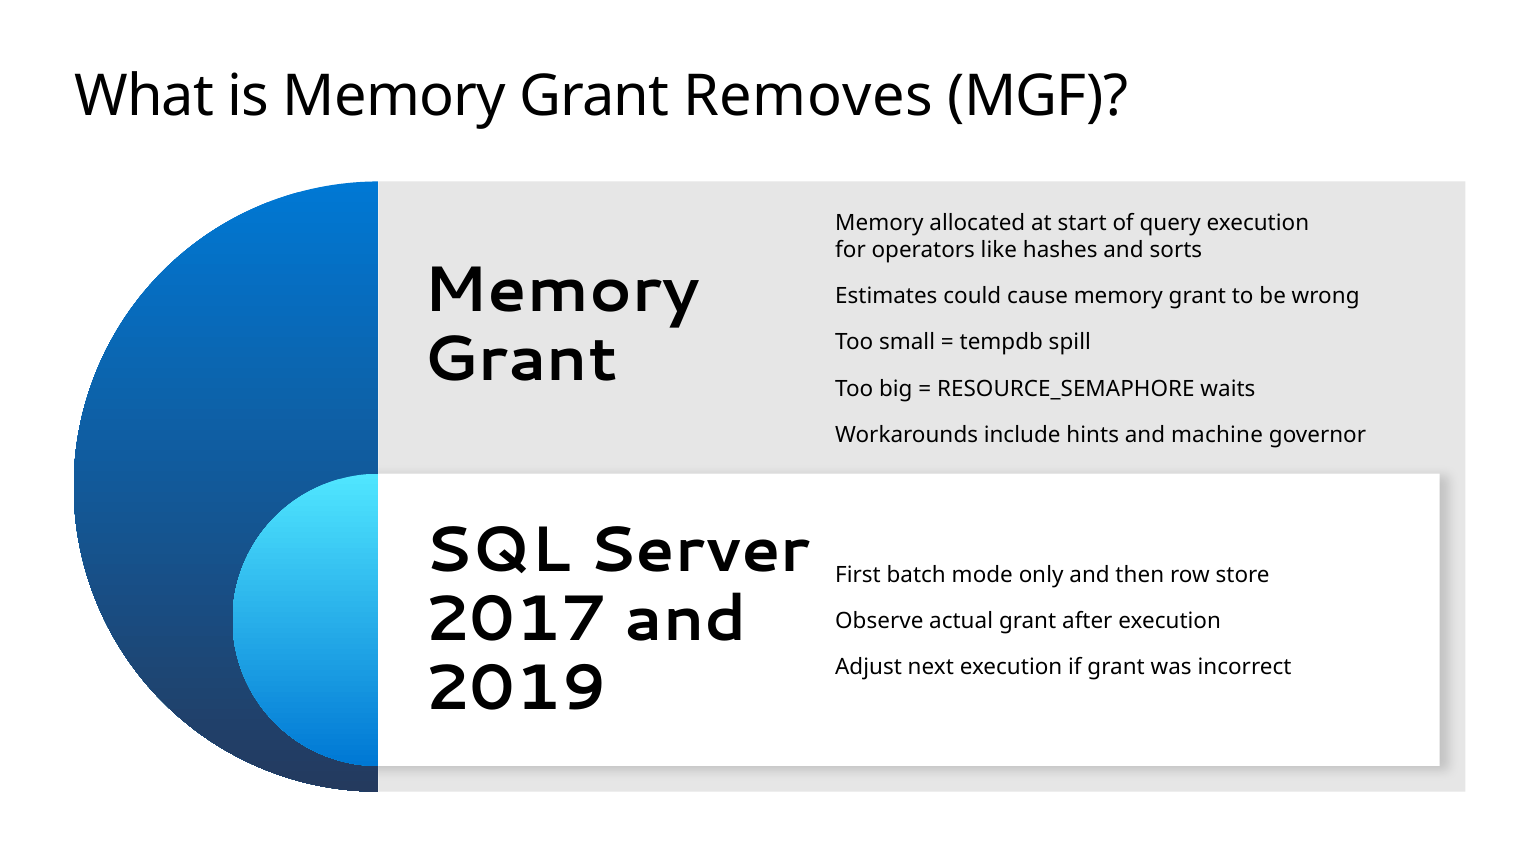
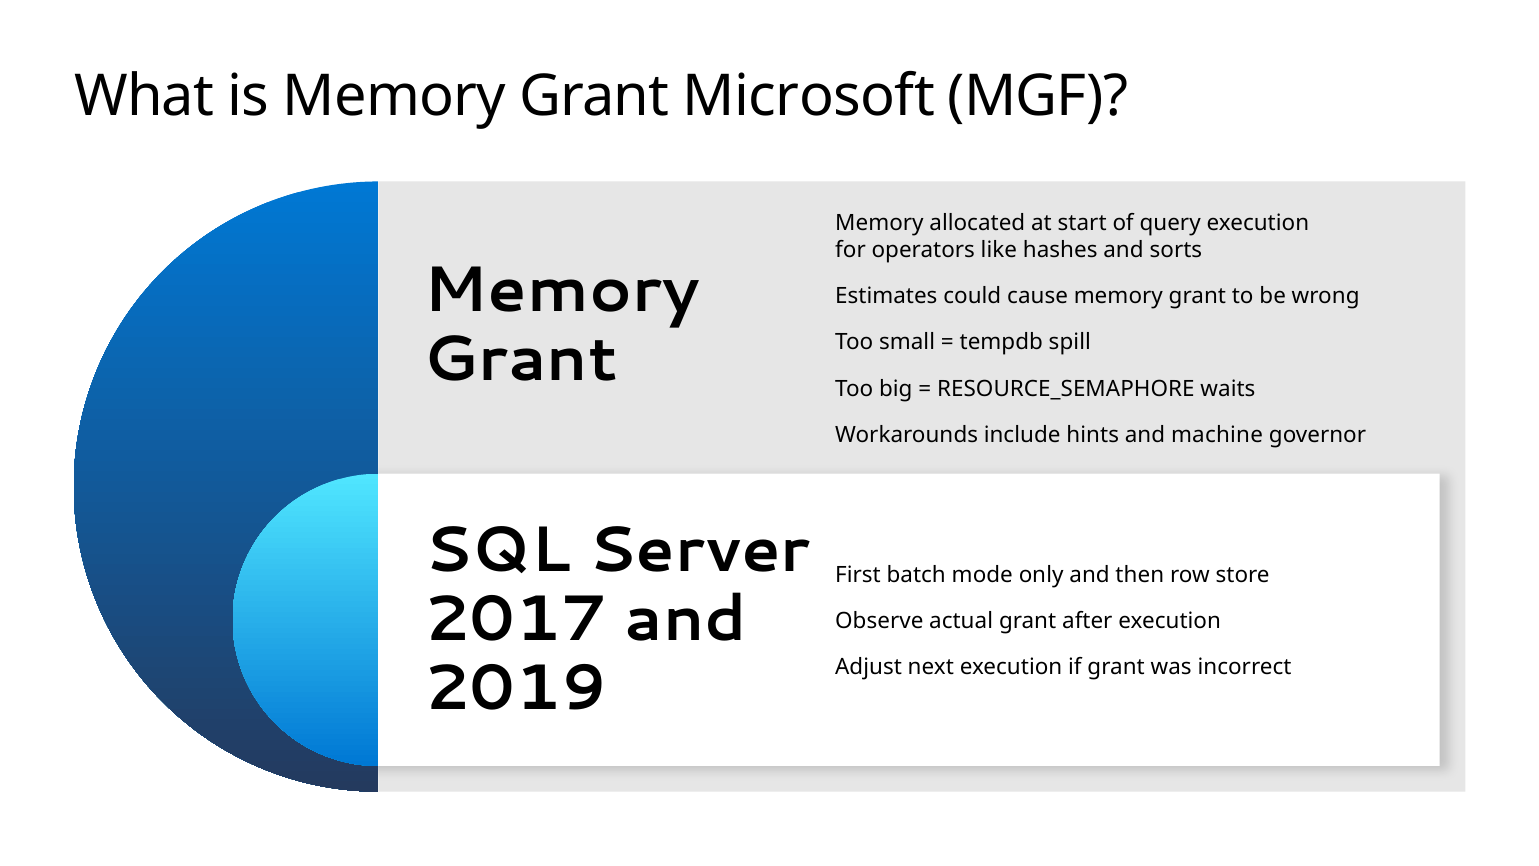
Removes: Removes -> Microsoft
